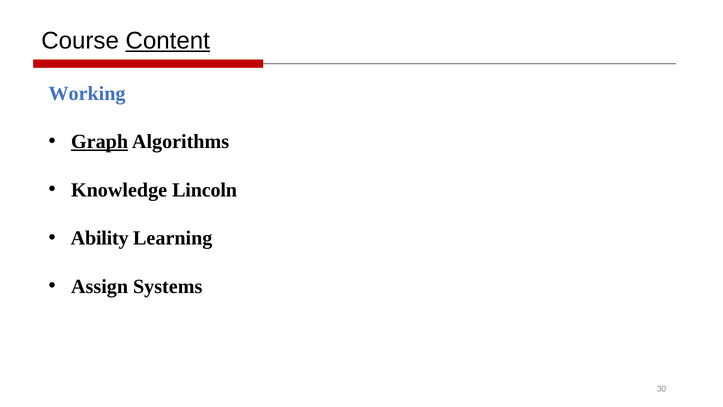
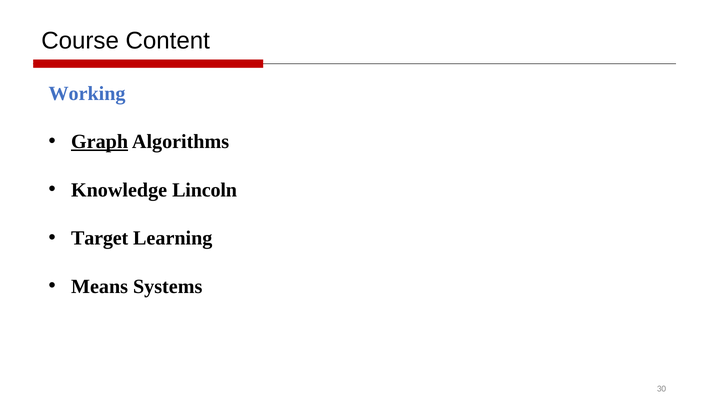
Content underline: present -> none
Ability: Ability -> Target
Assign: Assign -> Means
